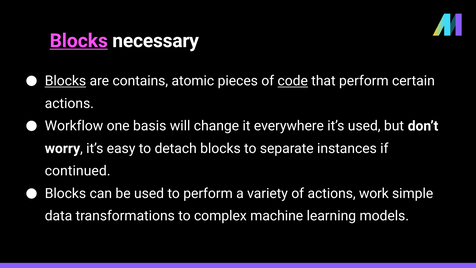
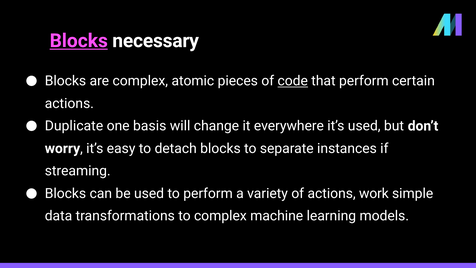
Blocks at (65, 81) underline: present -> none
are contains: contains -> complex
Workflow: Workflow -> Duplicate
continued: continued -> streaming
